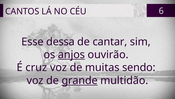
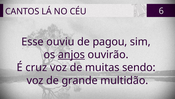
dessa: dessa -> ouviu
cantar: cantar -> pagou
grande underline: present -> none
